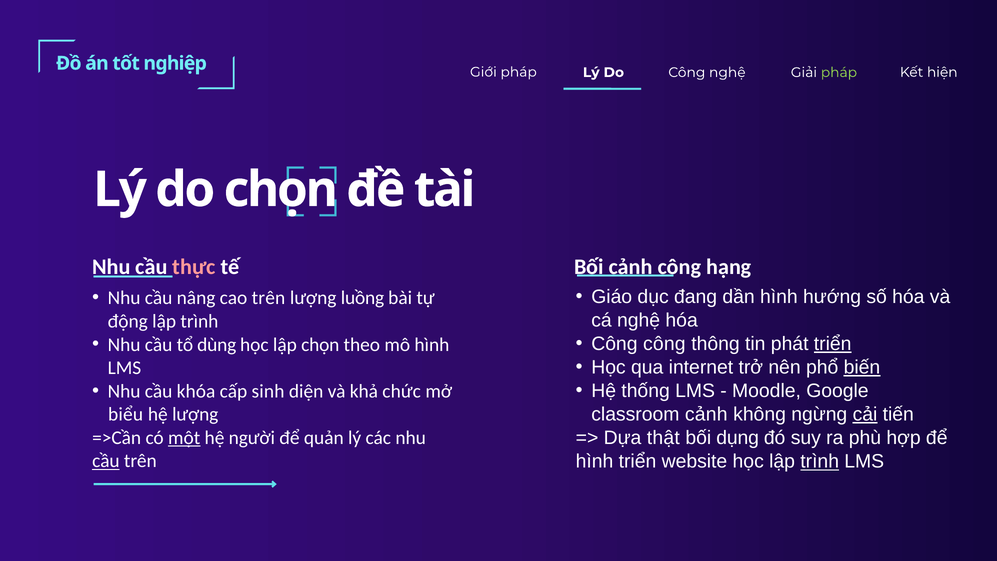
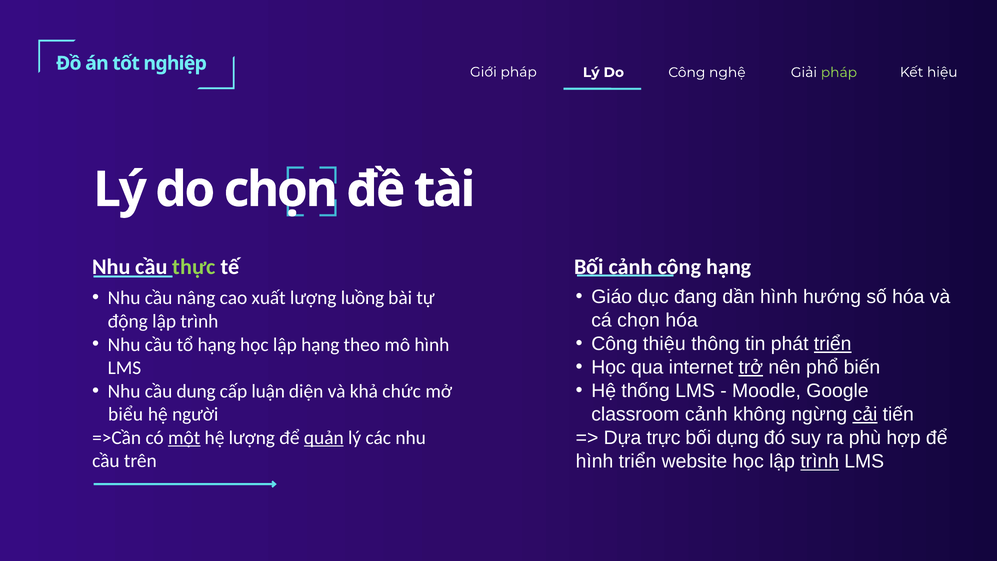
hiện: hiện -> hiệu
thực colour: pink -> light green
cao trên: trên -> xuất
cá nghệ: nghệ -> chọn
Công công: công -> thiệu
tổ dùng: dùng -> hạng
lập chọn: chọn -> hạng
trở underline: none -> present
biến underline: present -> none
khóa: khóa -> dung
sinh: sinh -> luận
hệ lượng: lượng -> người
thật: thật -> trực
hệ người: người -> lượng
quản underline: none -> present
cầu at (106, 461) underline: present -> none
